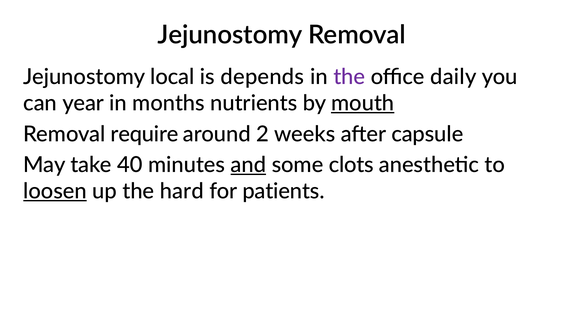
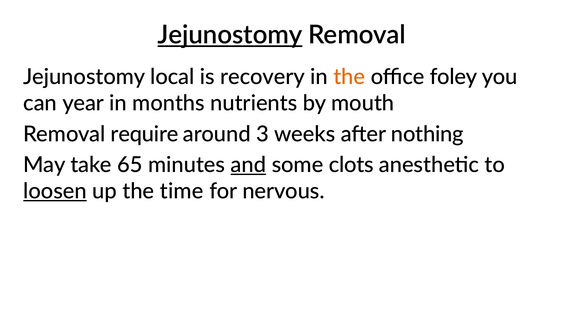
Jejunostomy at (230, 35) underline: none -> present
depends: depends -> recovery
the at (349, 77) colour: purple -> orange
daily: daily -> foley
mouth underline: present -> none
2: 2 -> 3
capsule: capsule -> nothing
40: 40 -> 65
hard: hard -> time
patients: patients -> nervous
